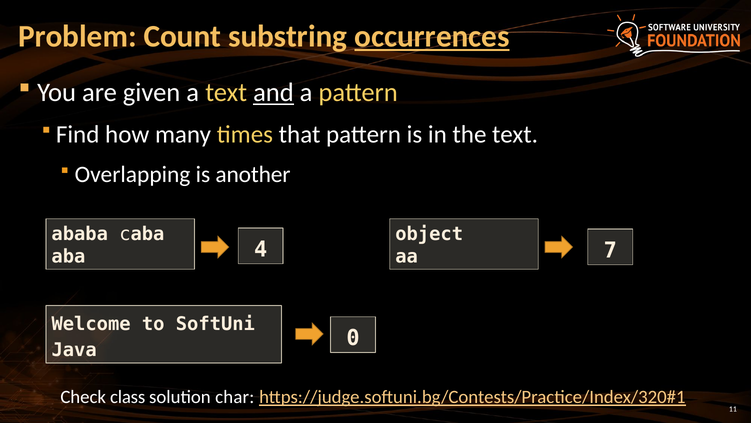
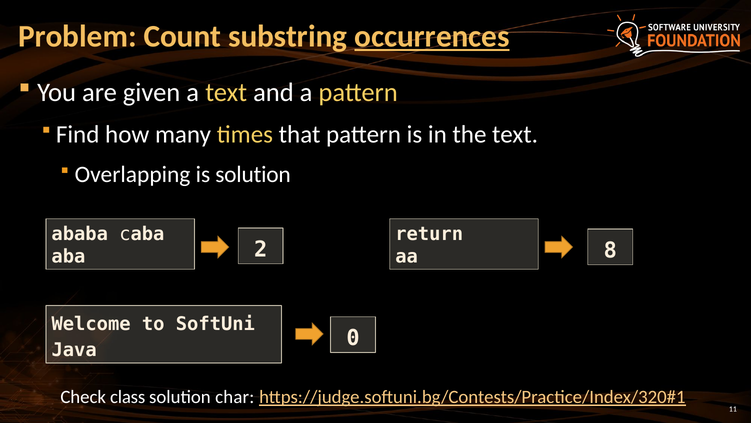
and underline: present -> none
is another: another -> solution
object: object -> return
4: 4 -> 2
7: 7 -> 8
